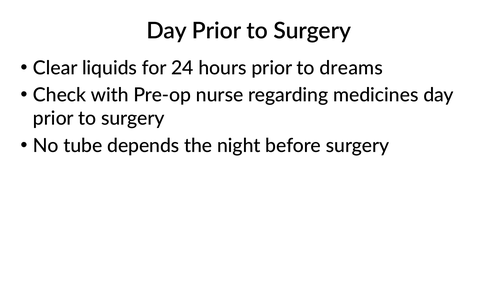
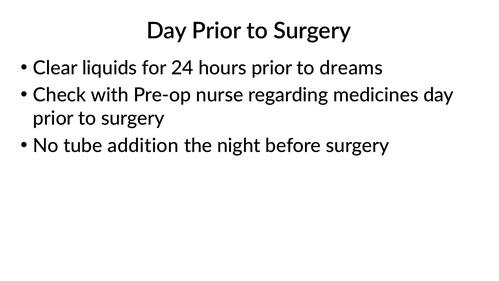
depends: depends -> addition
